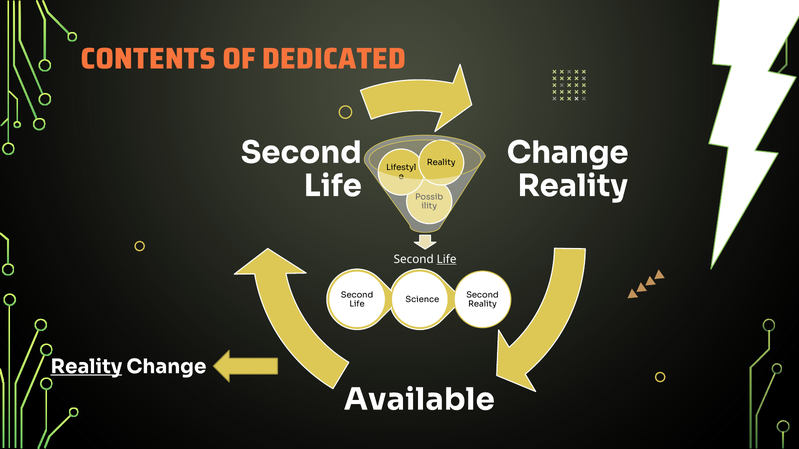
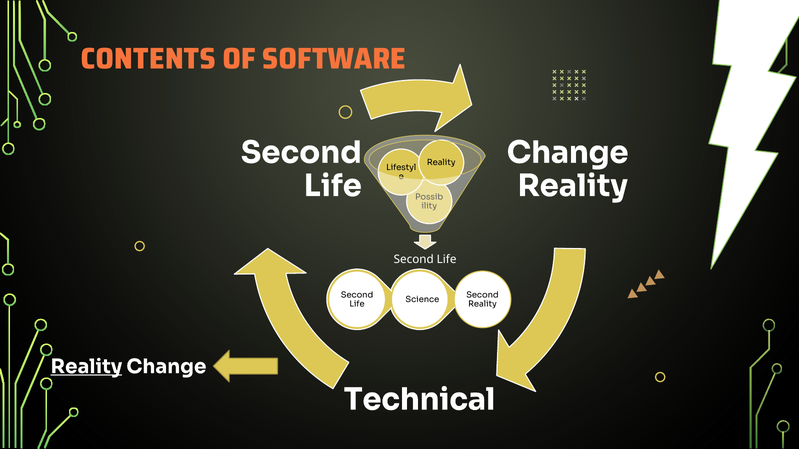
DEDICATED: DEDICATED -> SOFTWARE
Life at (447, 260) underline: present -> none
Available: Available -> Technical
